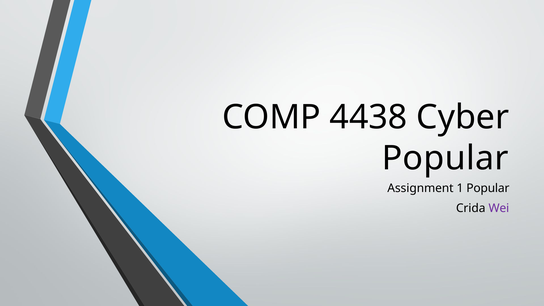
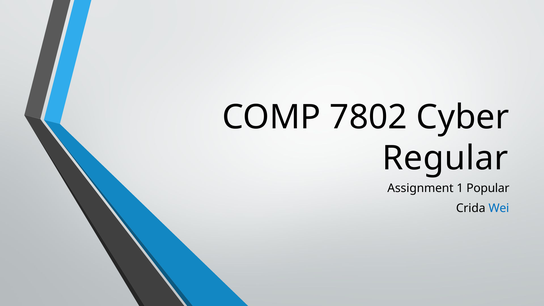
4438: 4438 -> 7802
Popular at (445, 158): Popular -> Regular
Wei colour: purple -> blue
